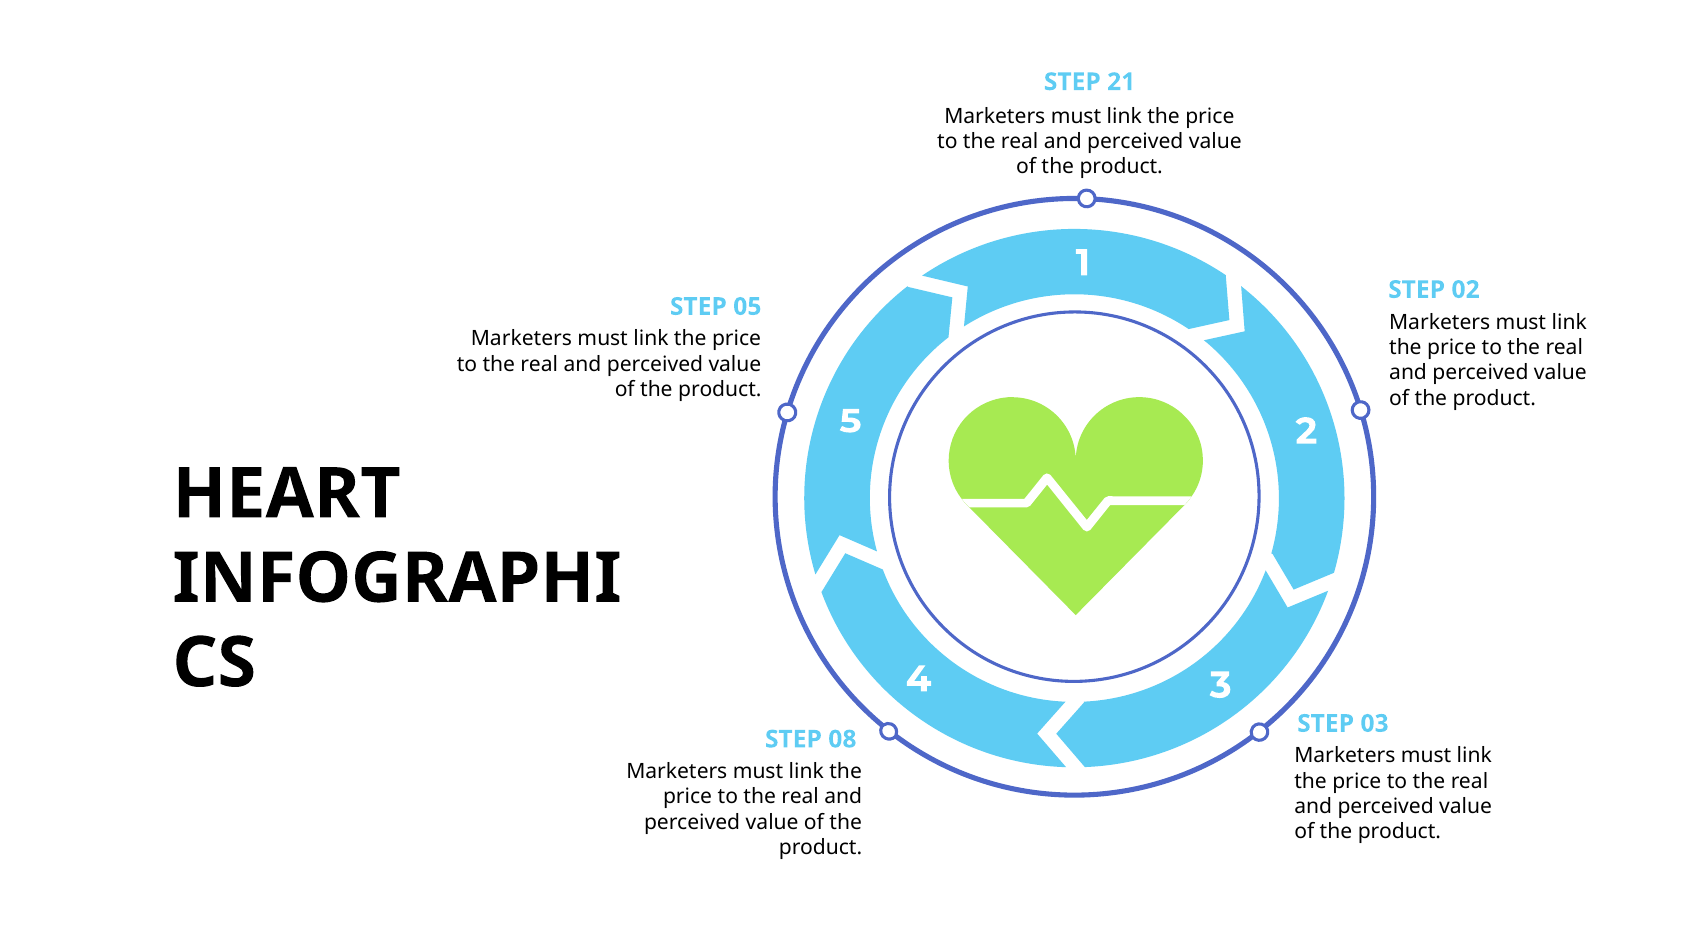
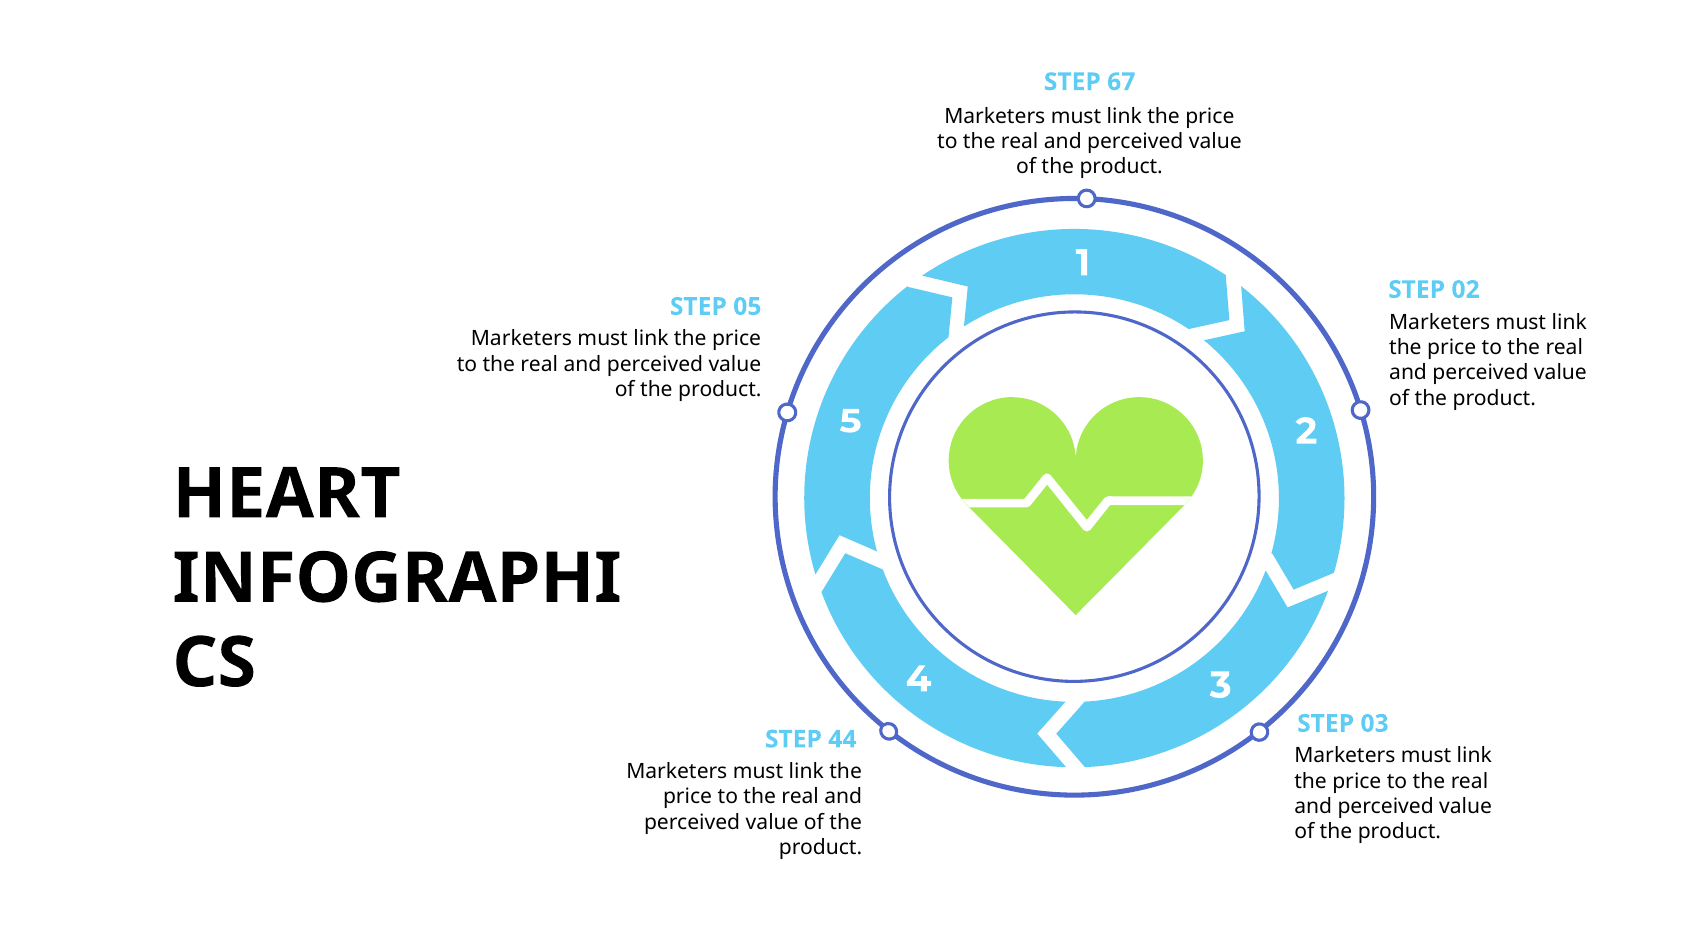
21: 21 -> 67
08: 08 -> 44
